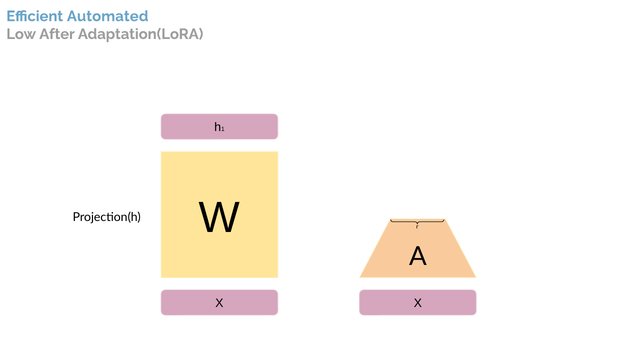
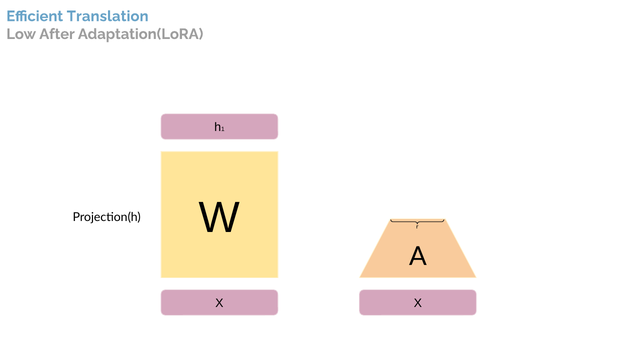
Automated: Automated -> Translation
